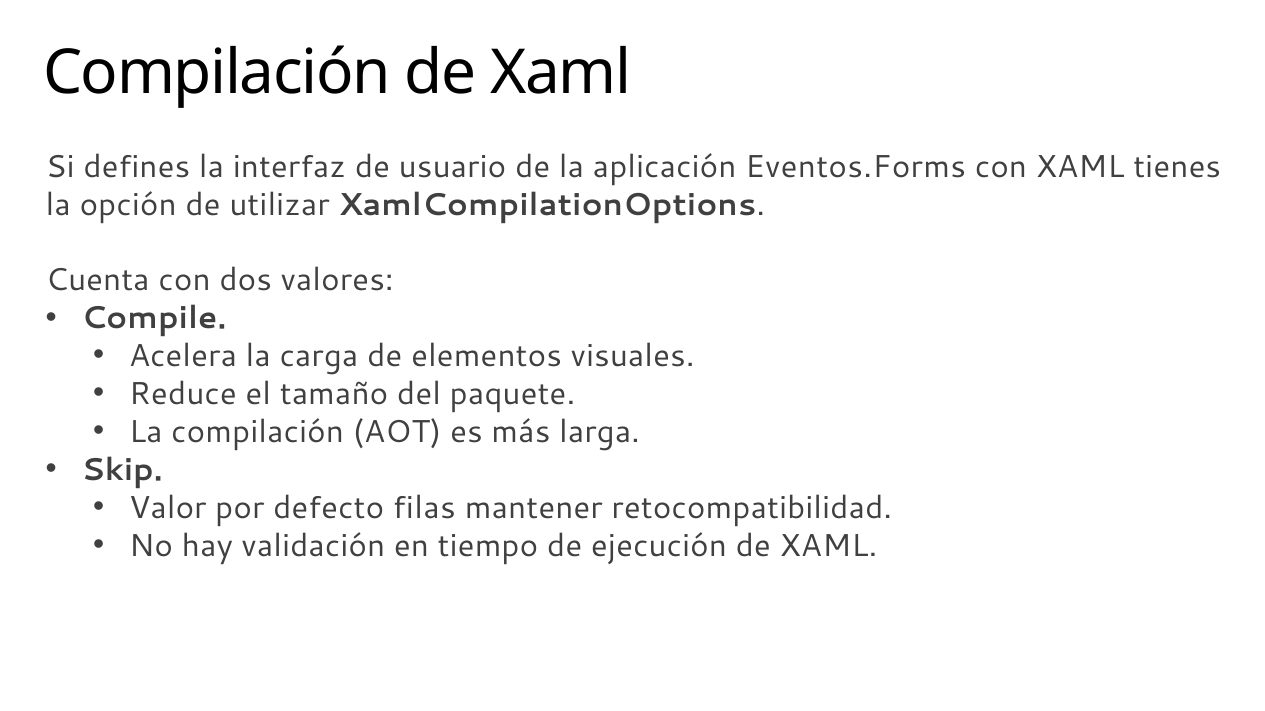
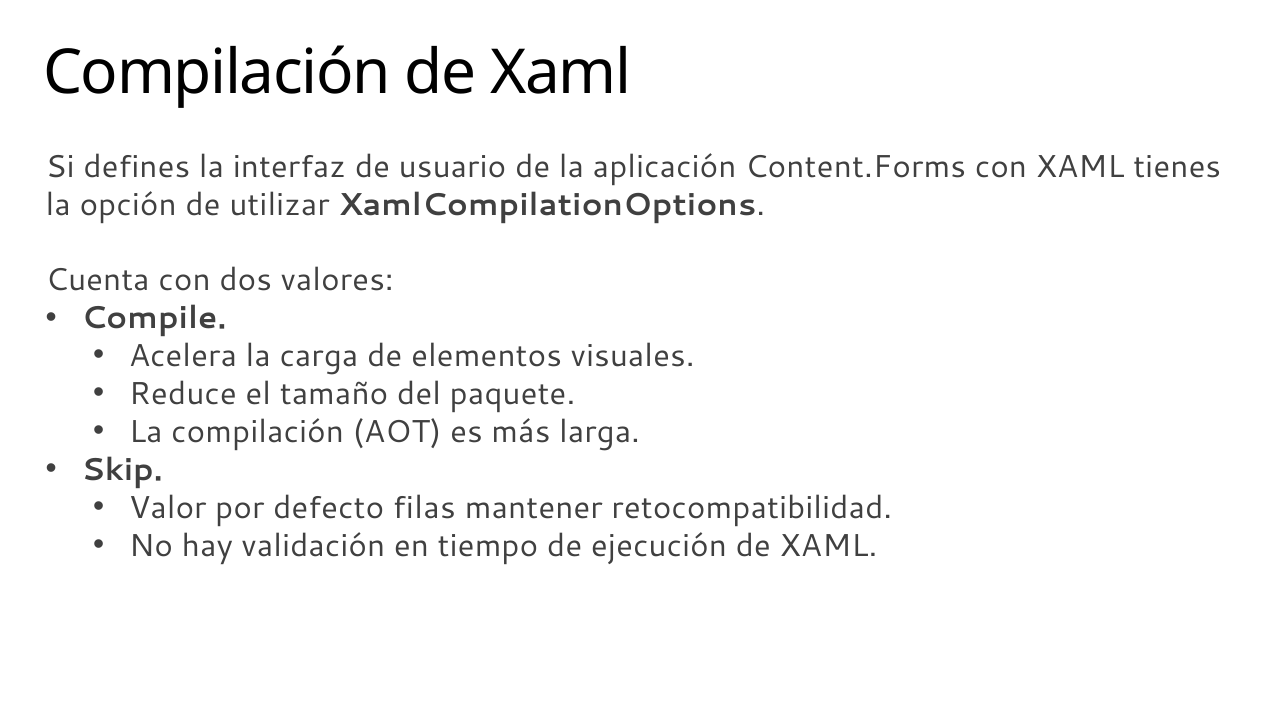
Eventos.Forms: Eventos.Forms -> Content.Forms
